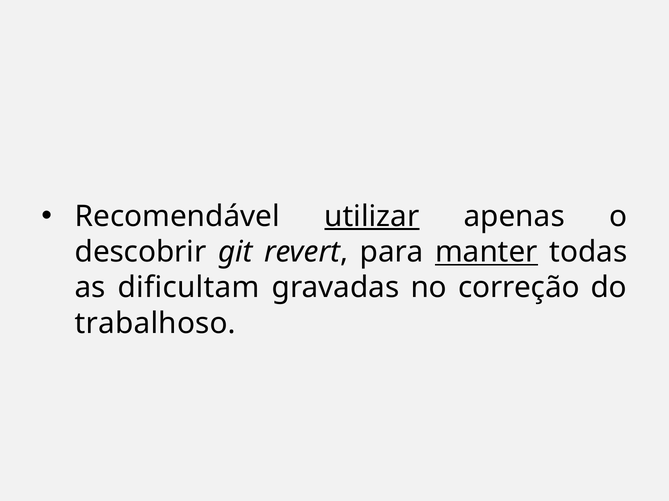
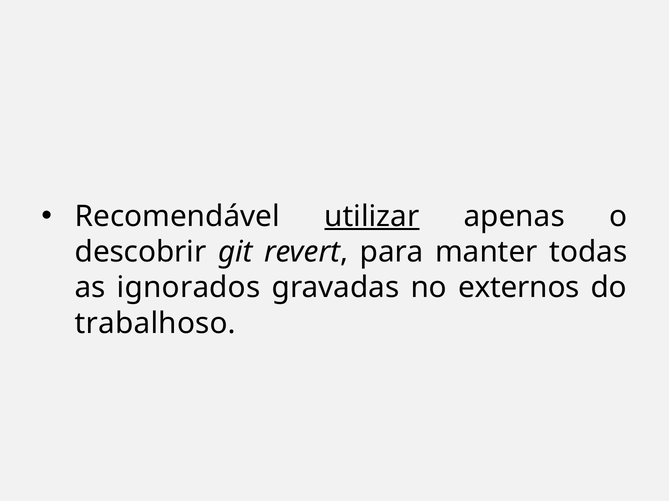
manter underline: present -> none
dificultam: dificultam -> ignorados
correção: correção -> externos
